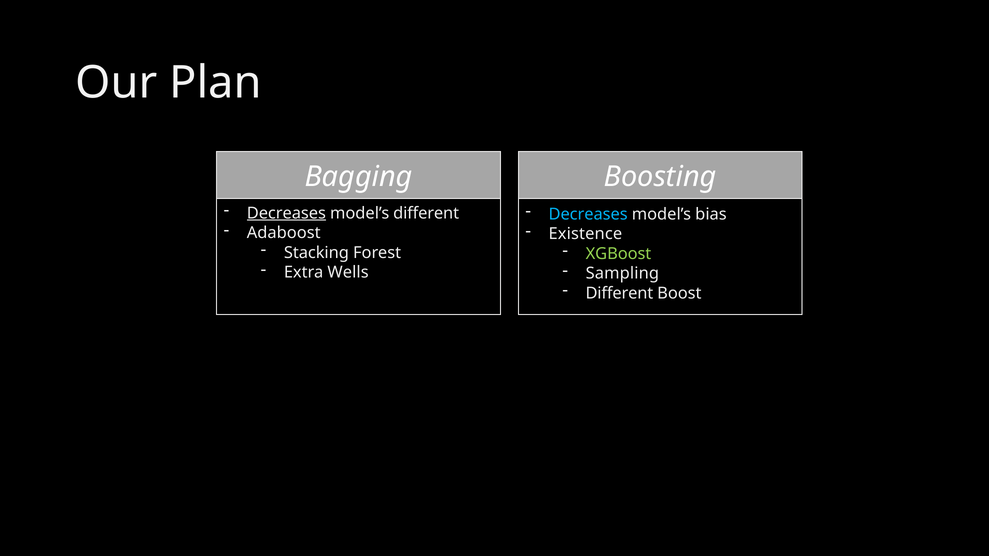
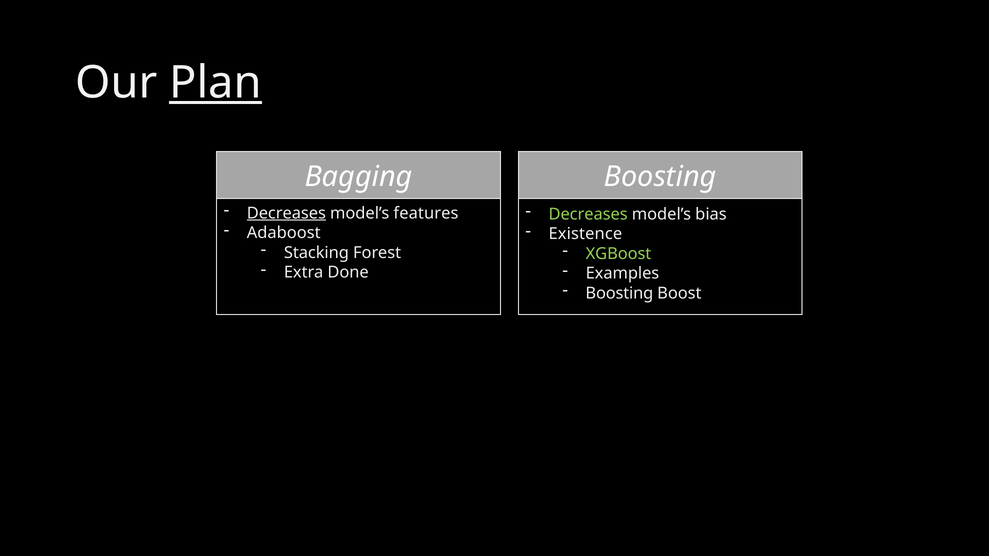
Plan underline: none -> present
model’s different: different -> features
Decreases at (588, 214) colour: light blue -> light green
Wells: Wells -> Done
Sampling: Sampling -> Examples
Different at (619, 293): Different -> Boosting
